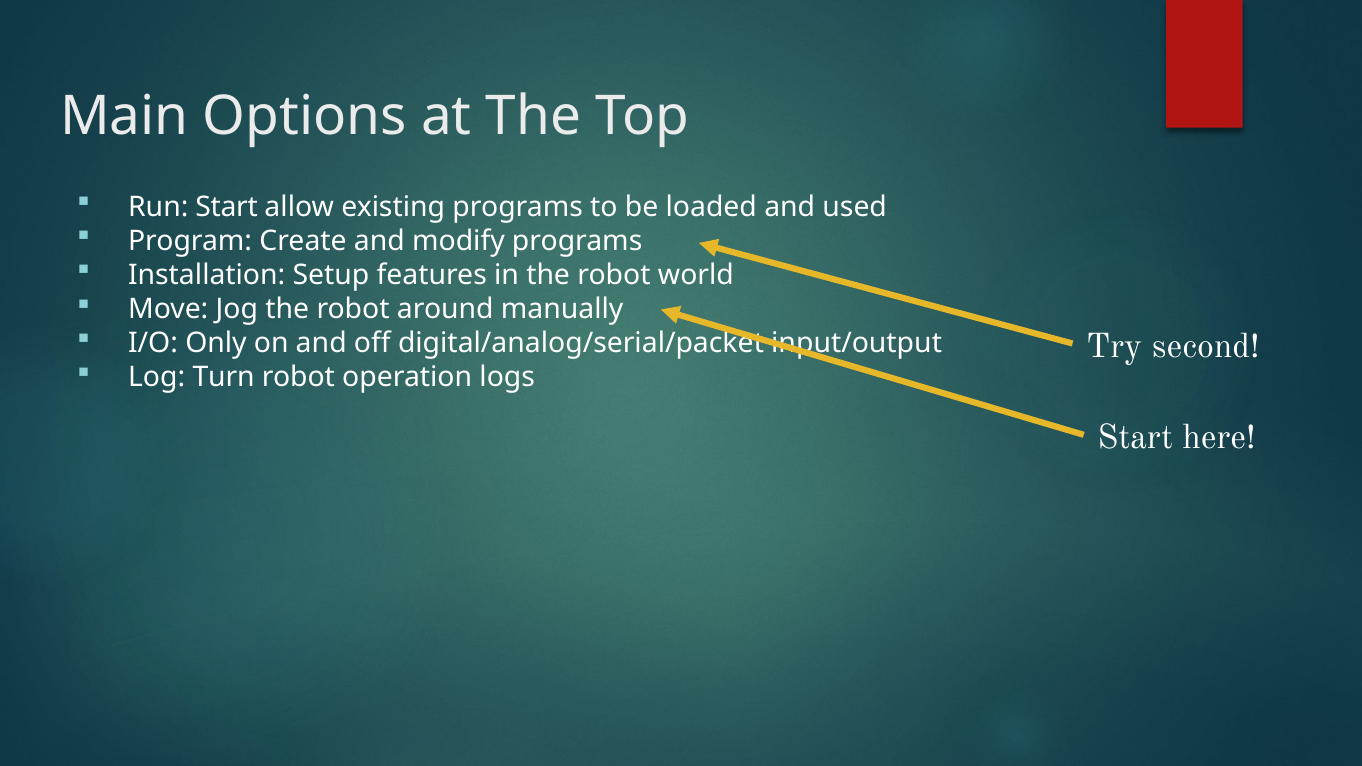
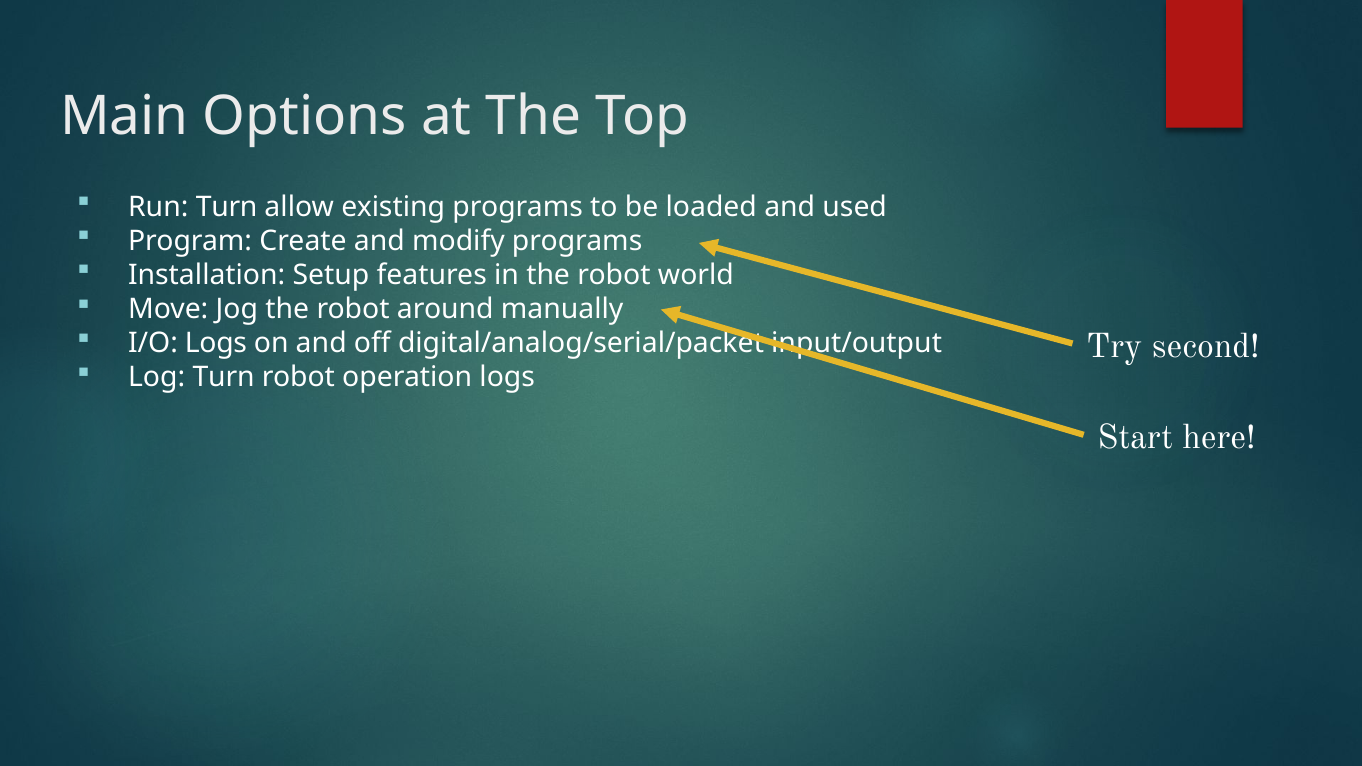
Run Start: Start -> Turn
I/O Only: Only -> Logs
